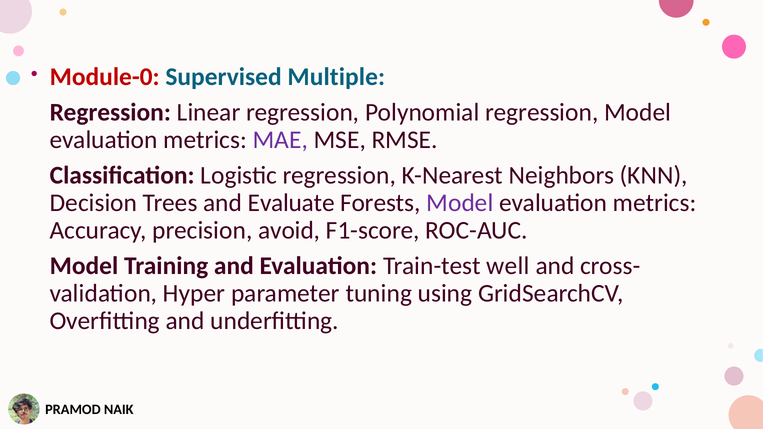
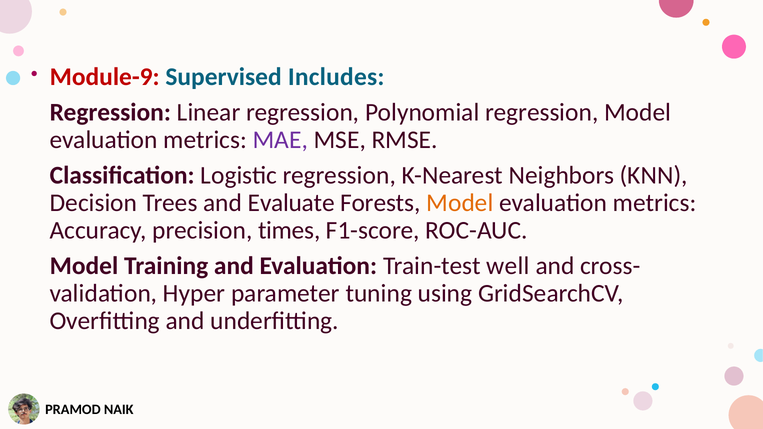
Module-0: Module-0 -> Module-9
Multiple: Multiple -> Includes
Model at (460, 203) colour: purple -> orange
avoid: avoid -> times
